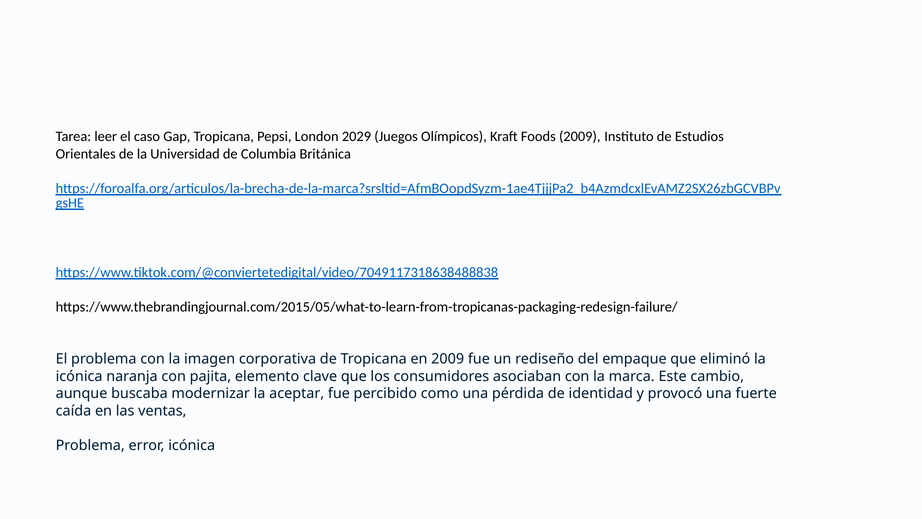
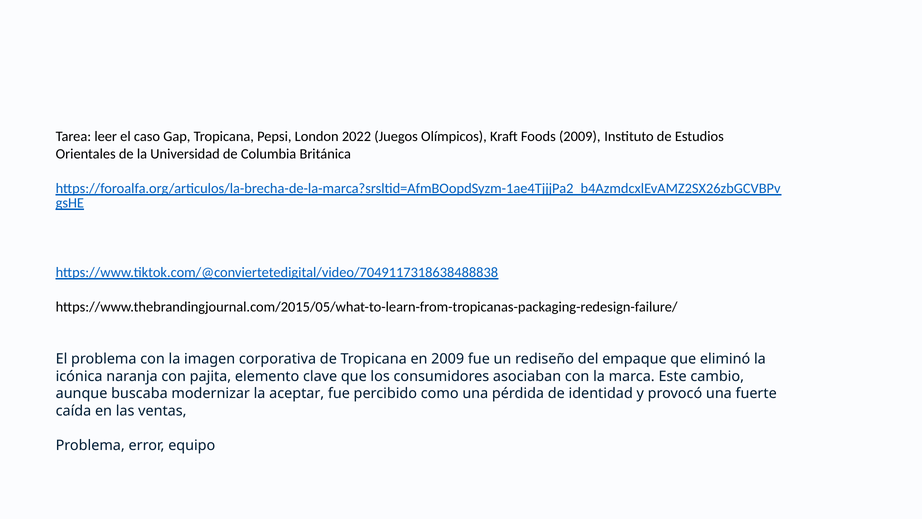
2029: 2029 -> 2022
error icónica: icónica -> equipo
